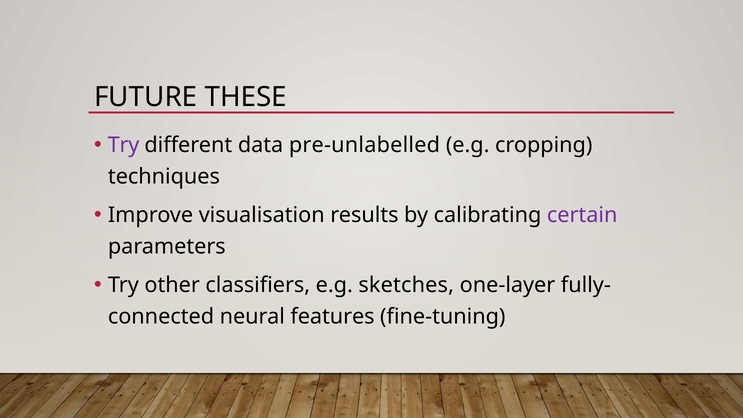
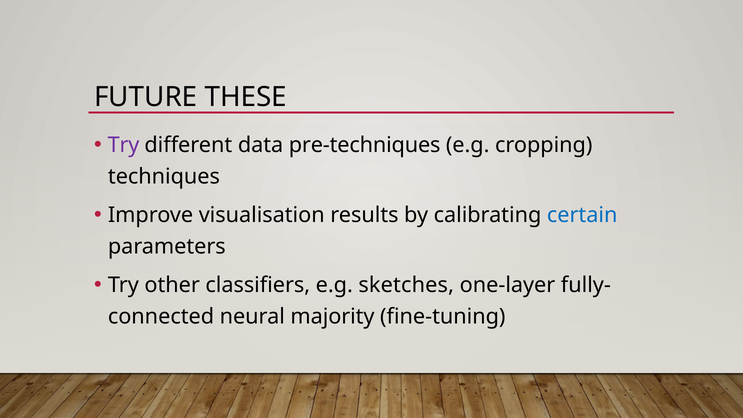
pre-unlabelled: pre-unlabelled -> pre-techniques
certain colour: purple -> blue
features: features -> majority
